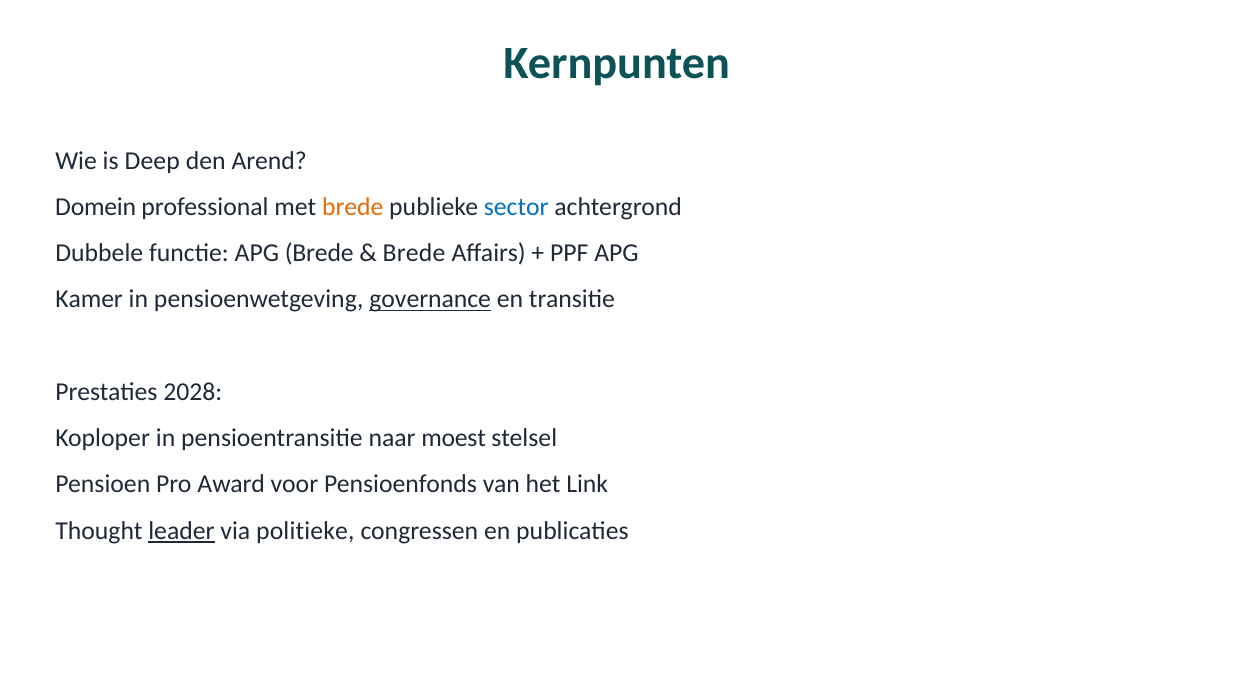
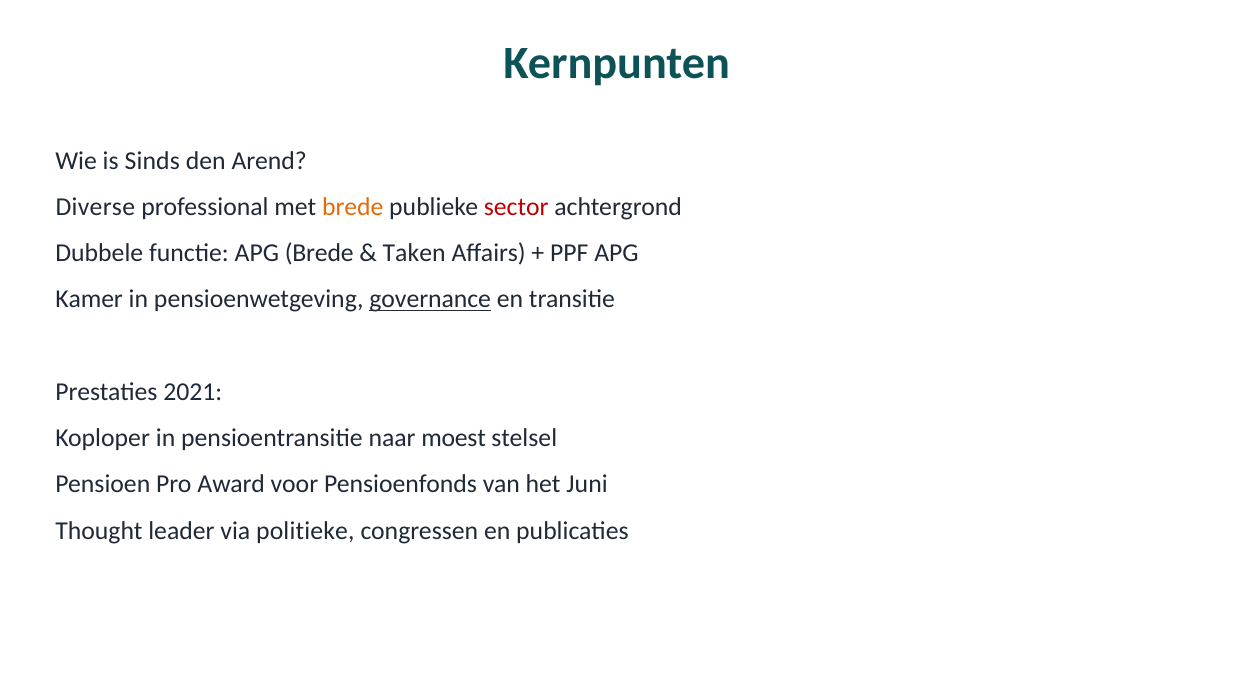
Deep: Deep -> Sinds
Domein: Domein -> Diverse
sector colour: blue -> red
Brede at (414, 253): Brede -> Taken
2028: 2028 -> 2021
Link: Link -> Juni
leader underline: present -> none
